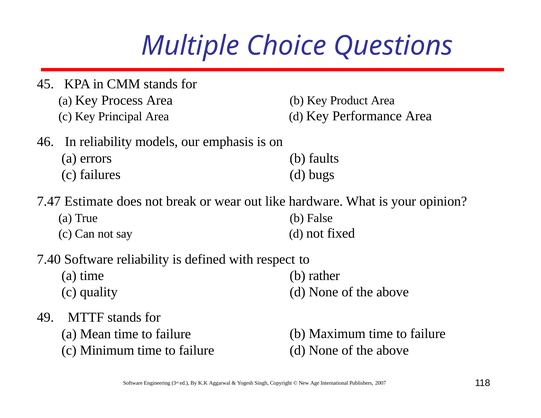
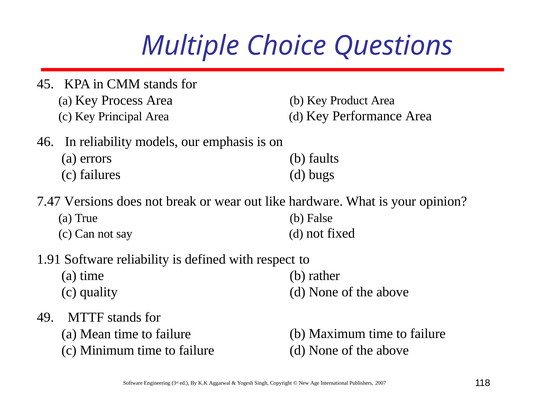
Estimate: Estimate -> Versions
7.40: 7.40 -> 1.91
